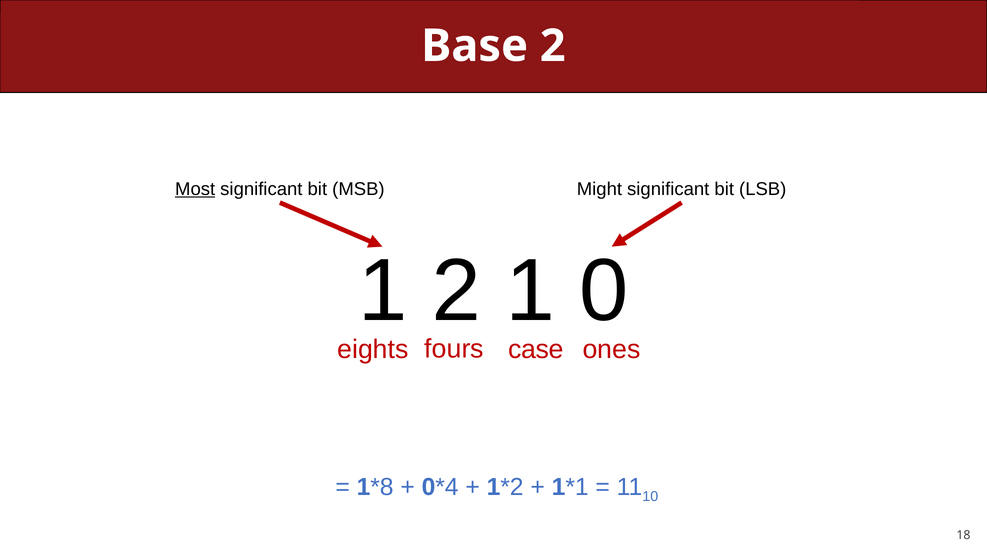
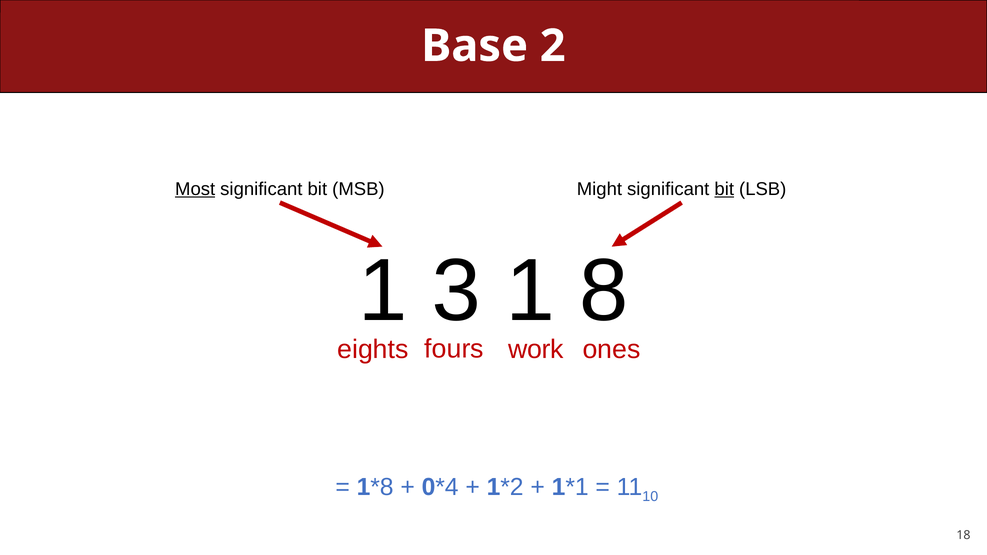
bit at (724, 189) underline: none -> present
1 2: 2 -> 3
0: 0 -> 8
case: case -> work
